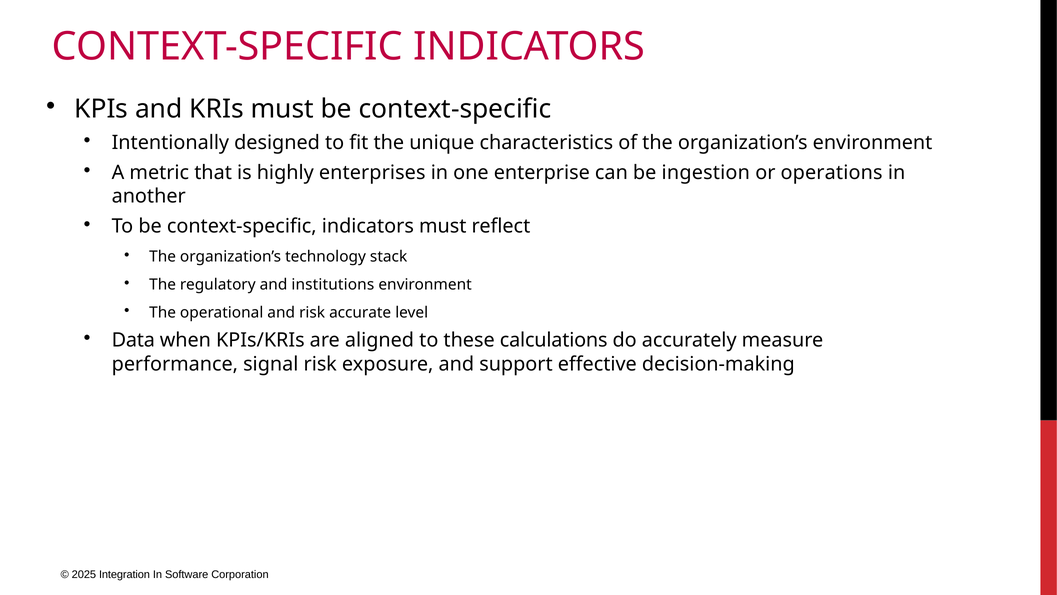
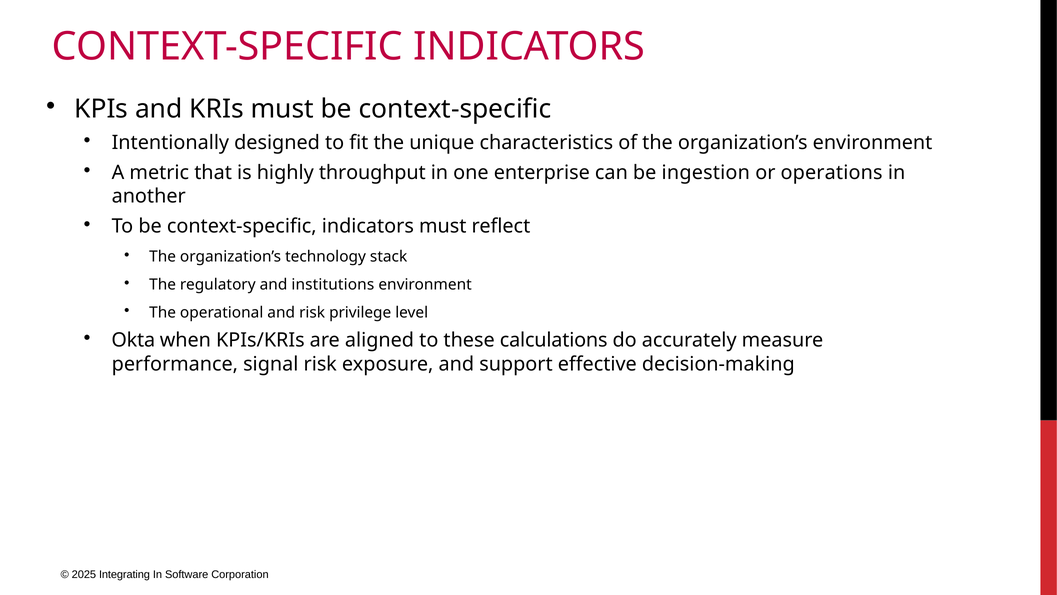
enterprises: enterprises -> throughput
accurate: accurate -> privilege
Data: Data -> Okta
Integration: Integration -> Integrating
